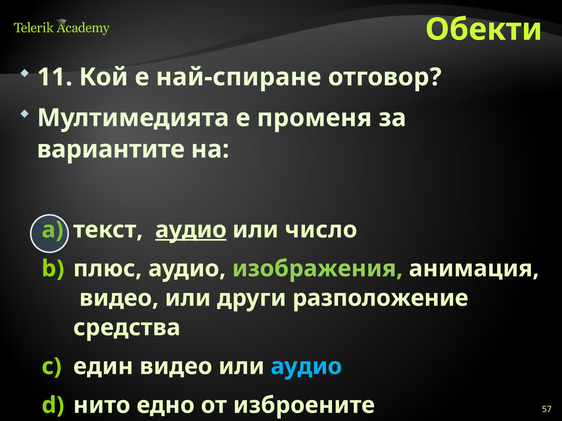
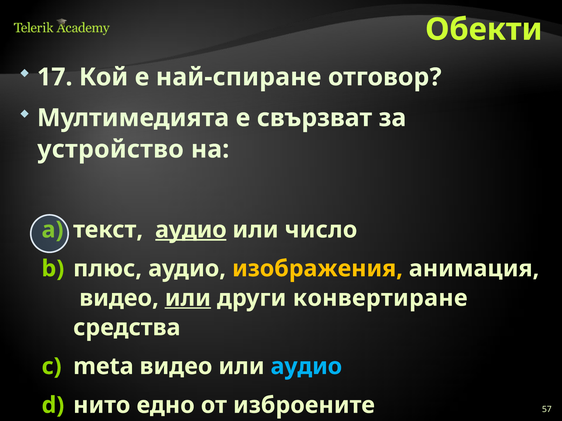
11: 11 -> 17
променя: променя -> свързват
вариантите: вариантите -> устройство
изображения colour: light green -> yellow
или at (188, 298) underline: none -> present
разположение: разположение -> конвертиране
един: един -> meta
